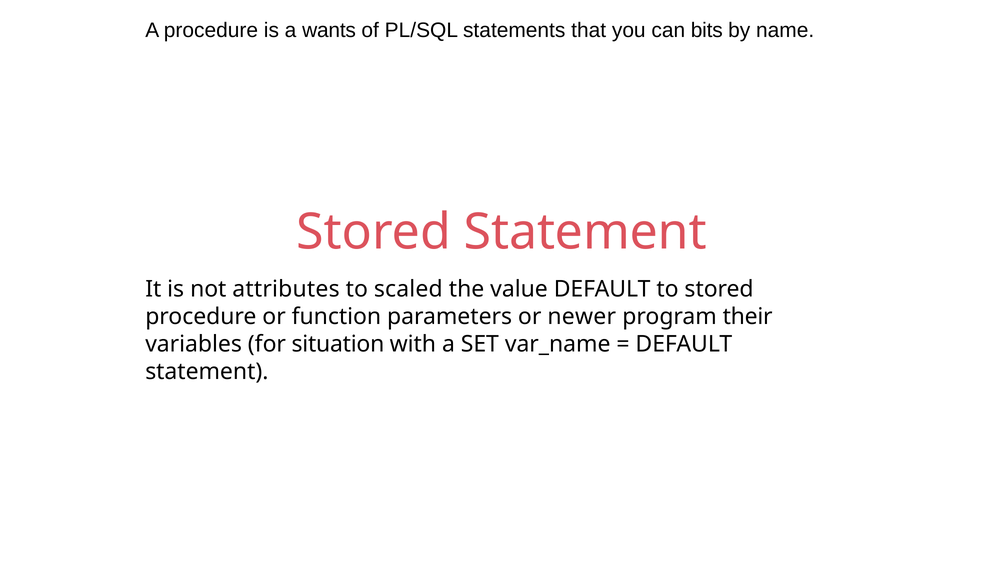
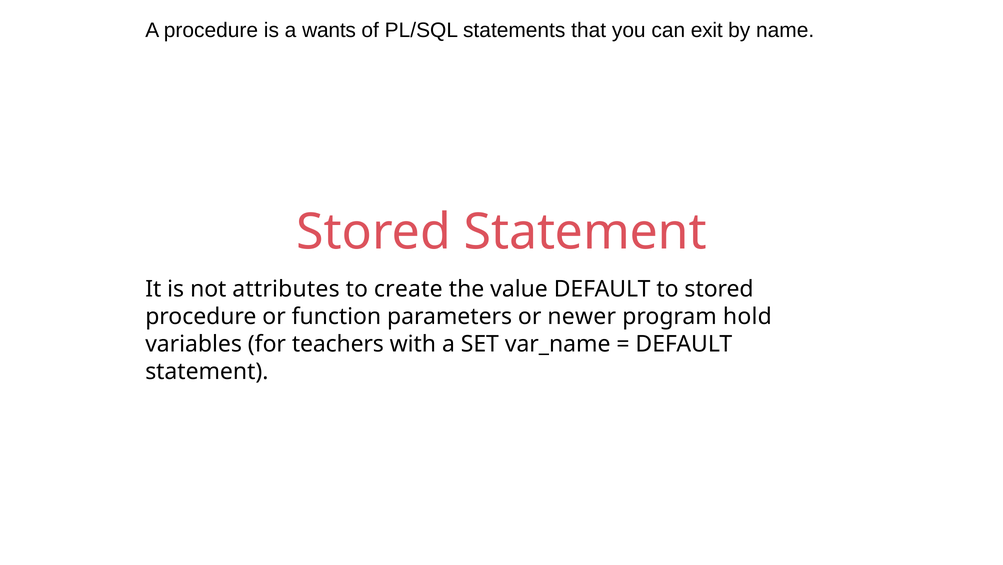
bits: bits -> exit
scaled: scaled -> create
their: their -> hold
situation: situation -> teachers
